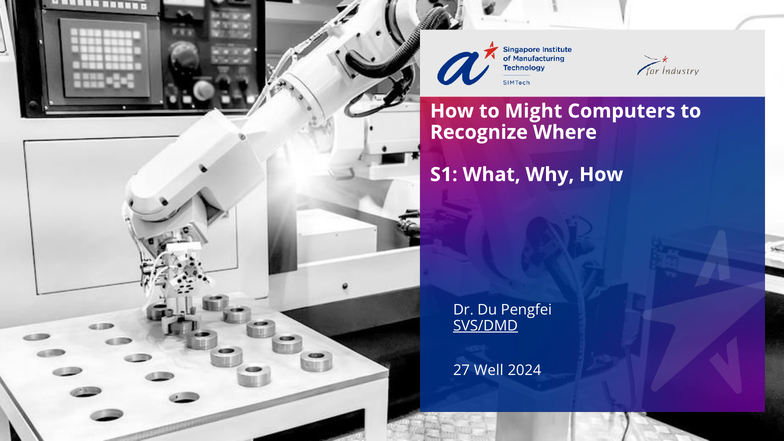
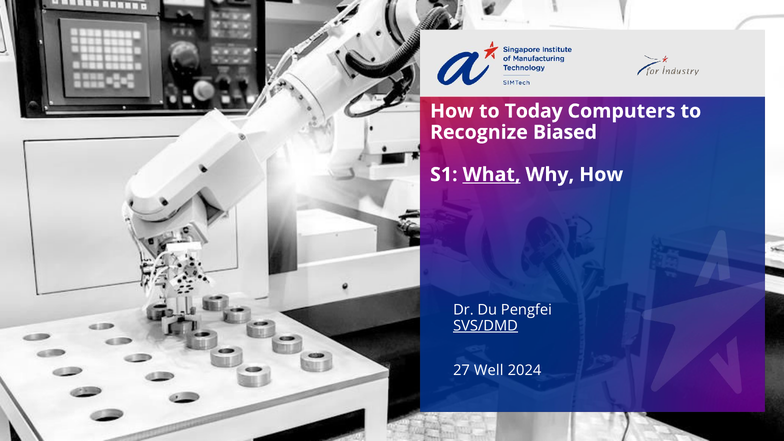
Might: Might -> Today
Where: Where -> Biased
What underline: none -> present
